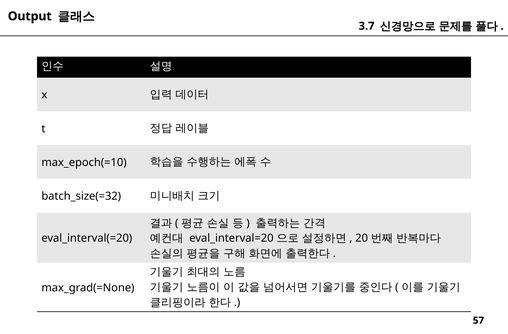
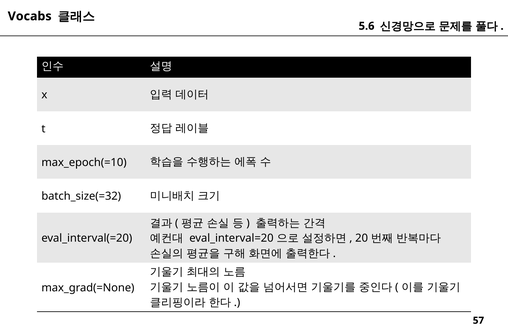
Output: Output -> Vocabs
3.7: 3.7 -> 5.6
